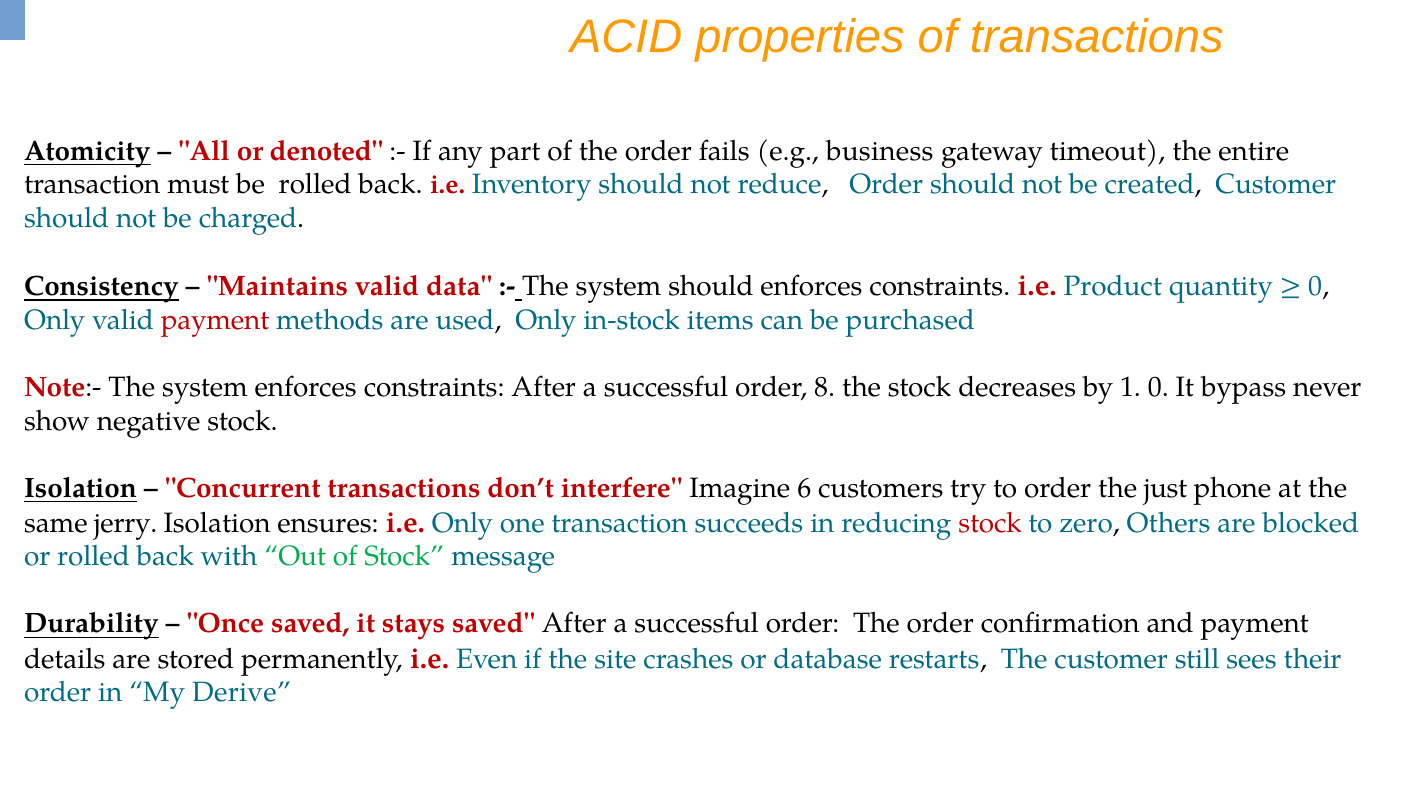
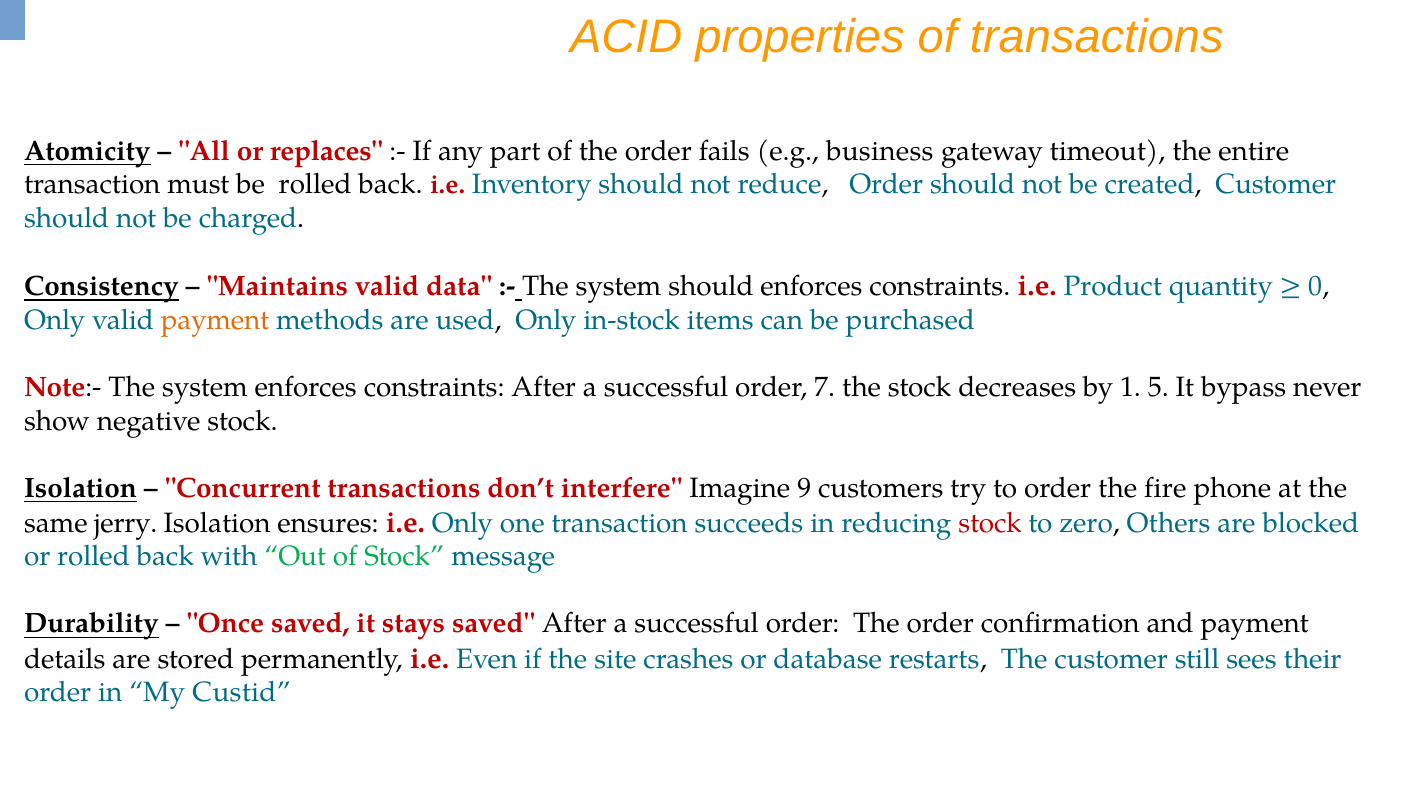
denoted: denoted -> replaces
payment at (215, 320) colour: red -> orange
8: 8 -> 7
1 0: 0 -> 5
6: 6 -> 9
just: just -> fire
Derive: Derive -> Custid
